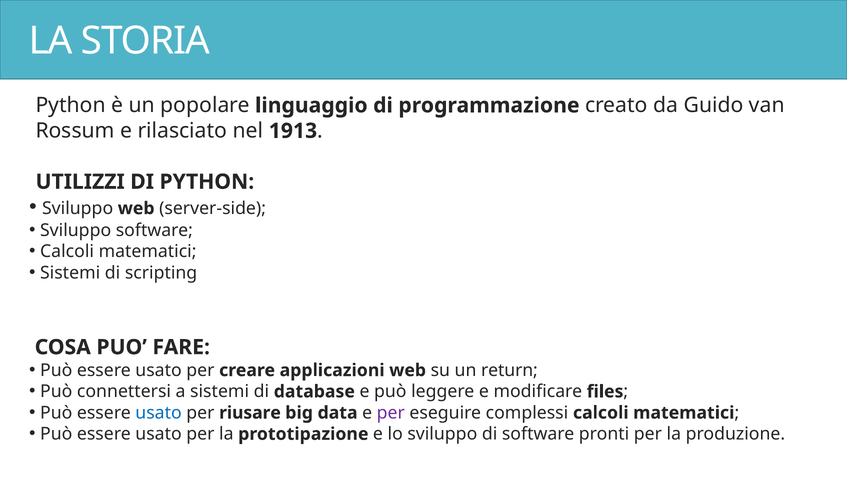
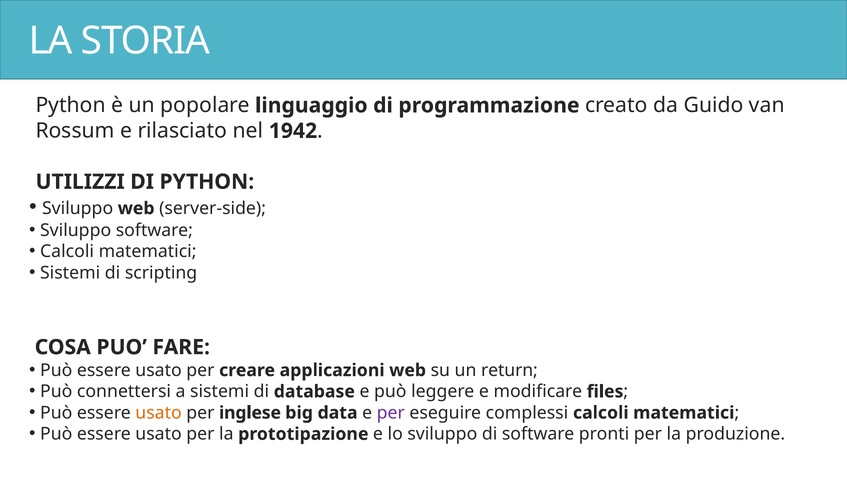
1913: 1913 -> 1942
usato at (159, 412) colour: blue -> orange
riusare: riusare -> inglese
